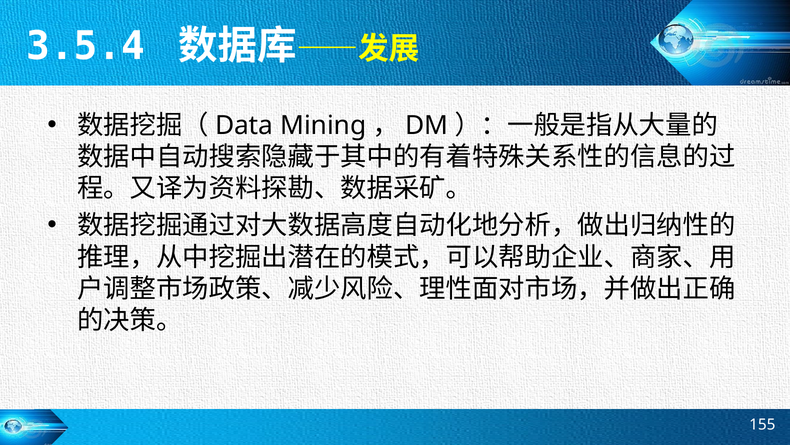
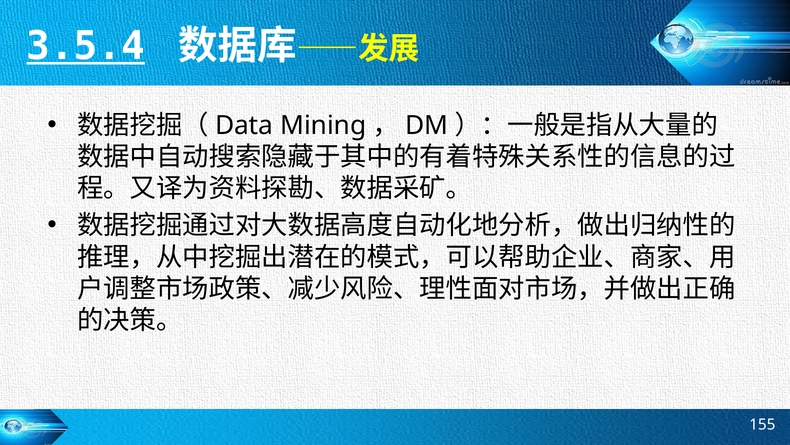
3.5.4 underline: none -> present
